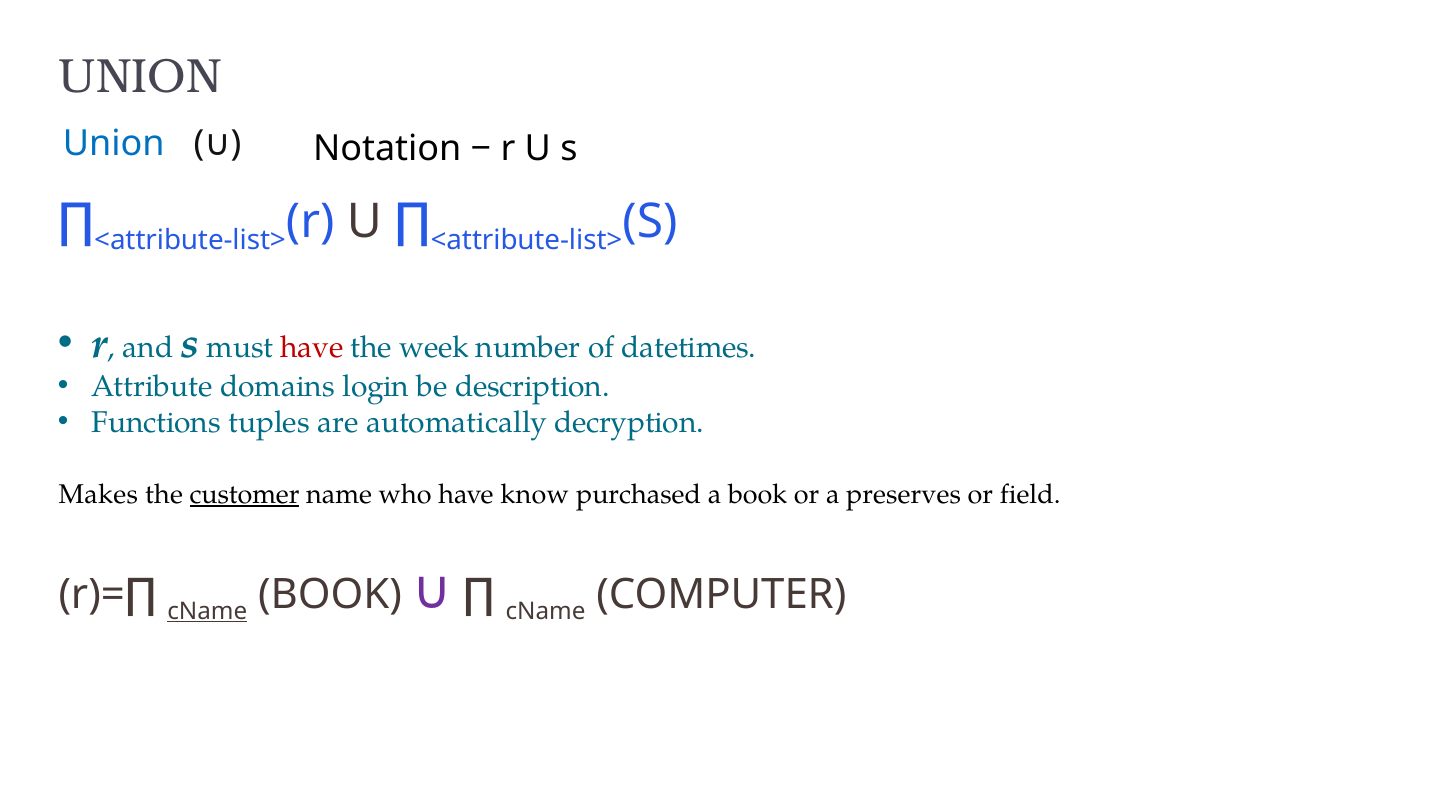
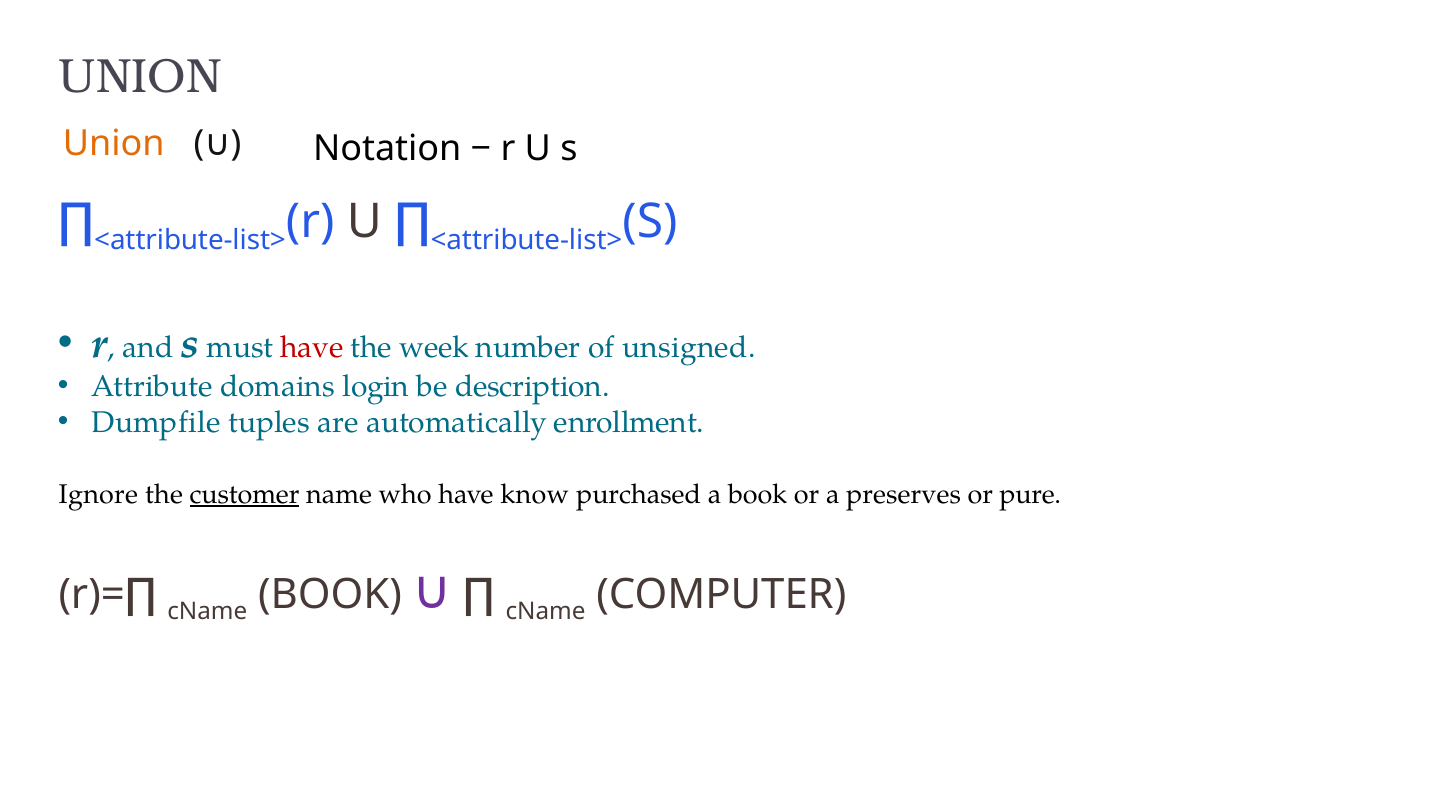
Union at (114, 143) colour: blue -> orange
datetimes: datetimes -> unsigned
Functions: Functions -> Dumpfile
decryption: decryption -> enrollment
Makes: Makes -> Ignore
field: field -> pure
cName at (207, 611) underline: present -> none
